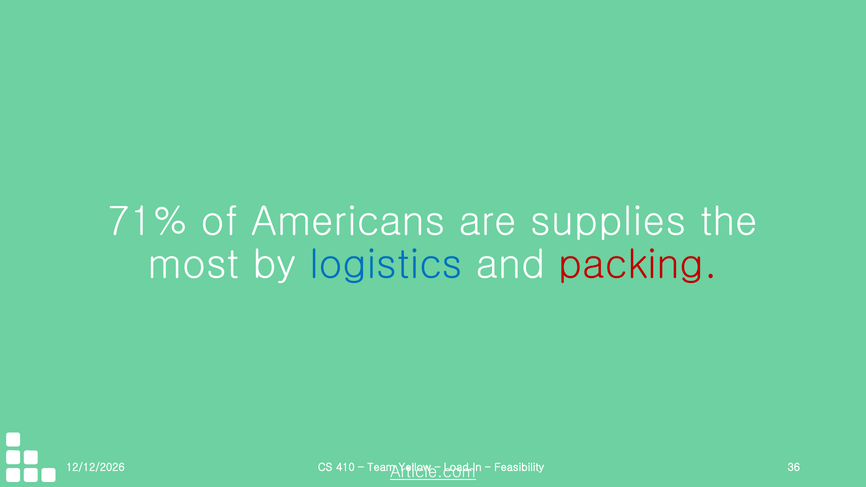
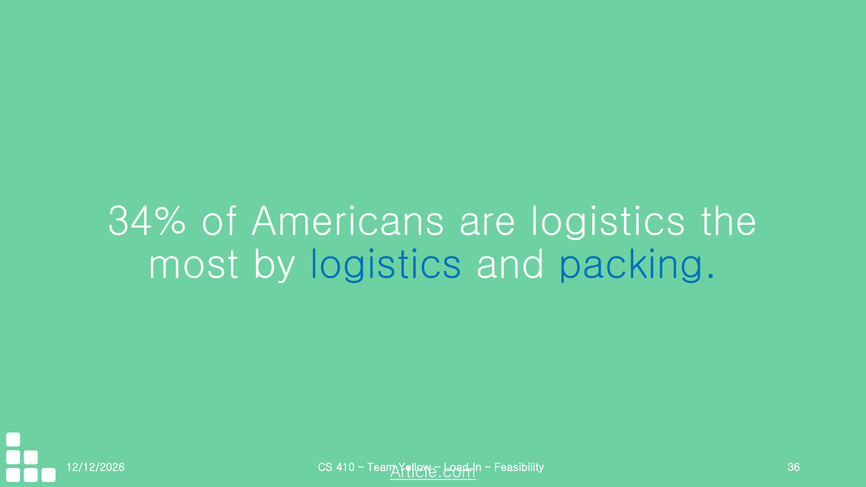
71%: 71% -> 34%
are supplies: supplies -> logistics
packing colour: red -> blue
